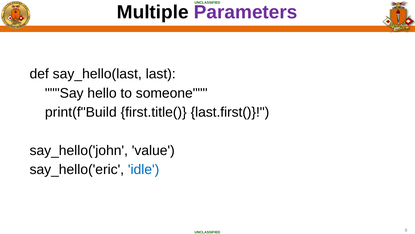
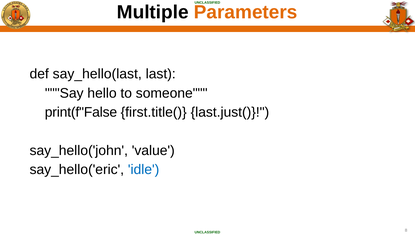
Parameters colour: purple -> orange
print(f"Build: print(f"Build -> print(f"False
last.first(: last.first( -> last.just(
